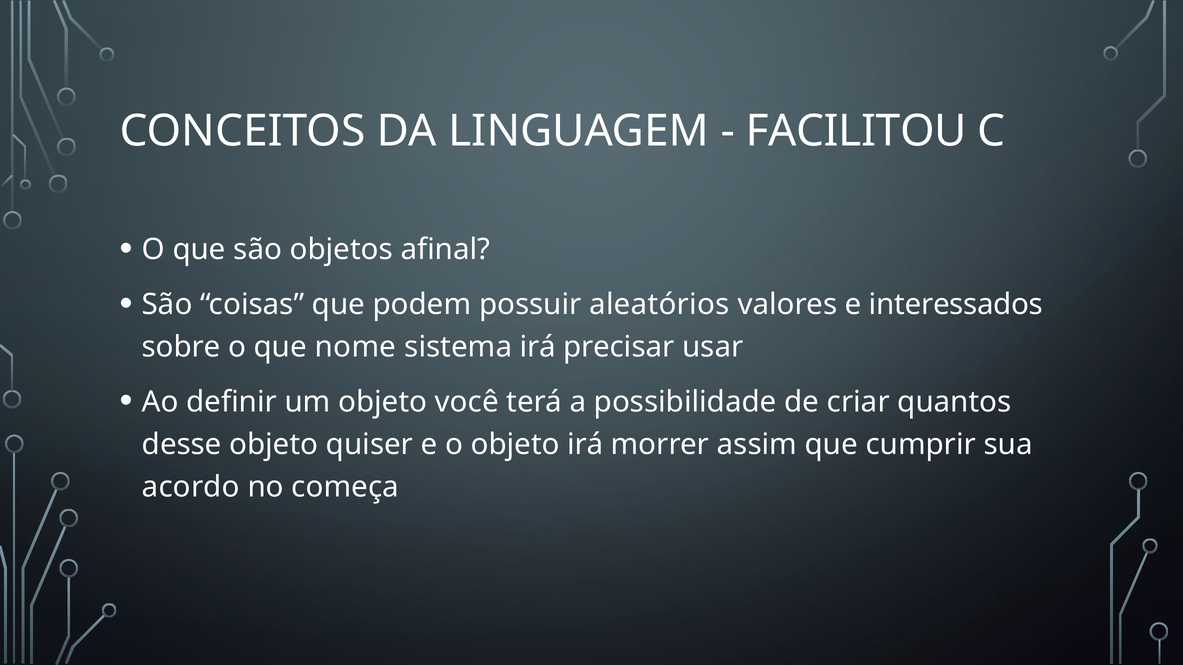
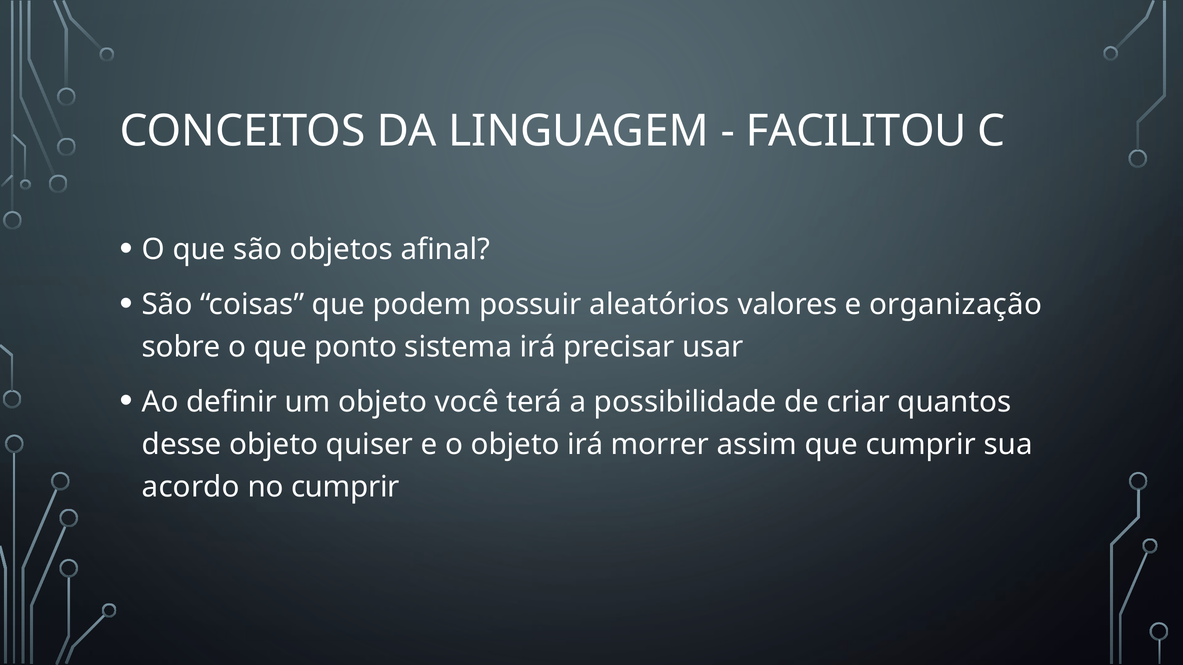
interessados: interessados -> organização
nome: nome -> ponto
no começa: começa -> cumprir
